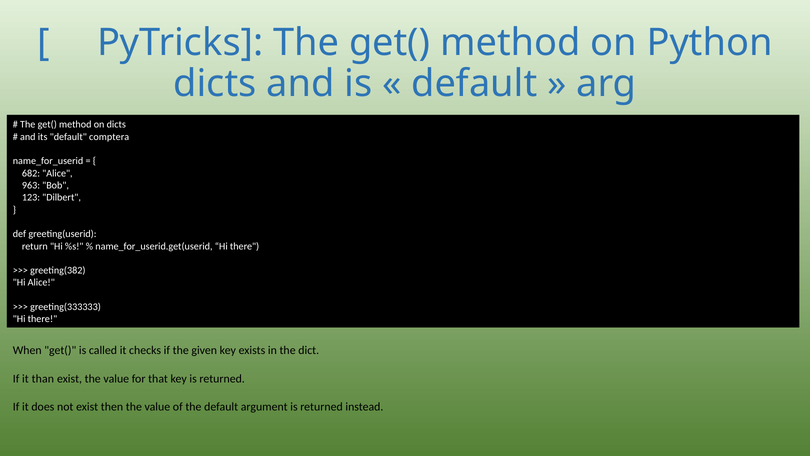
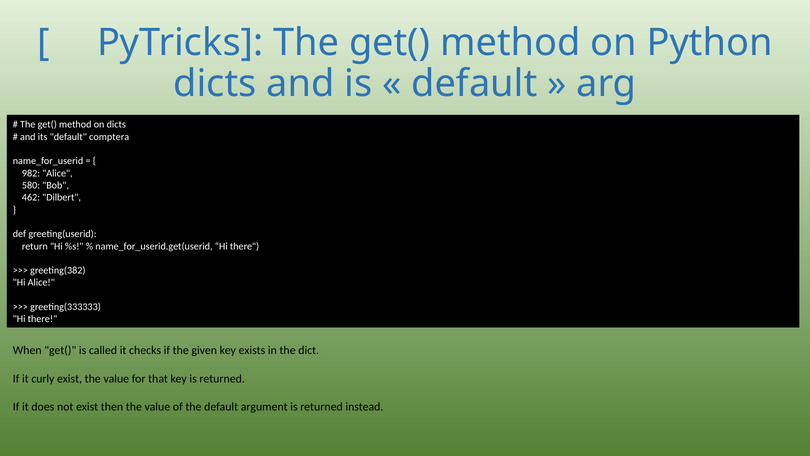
682: 682 -> 982
963: 963 -> 580
123: 123 -> 462
than: than -> curly
